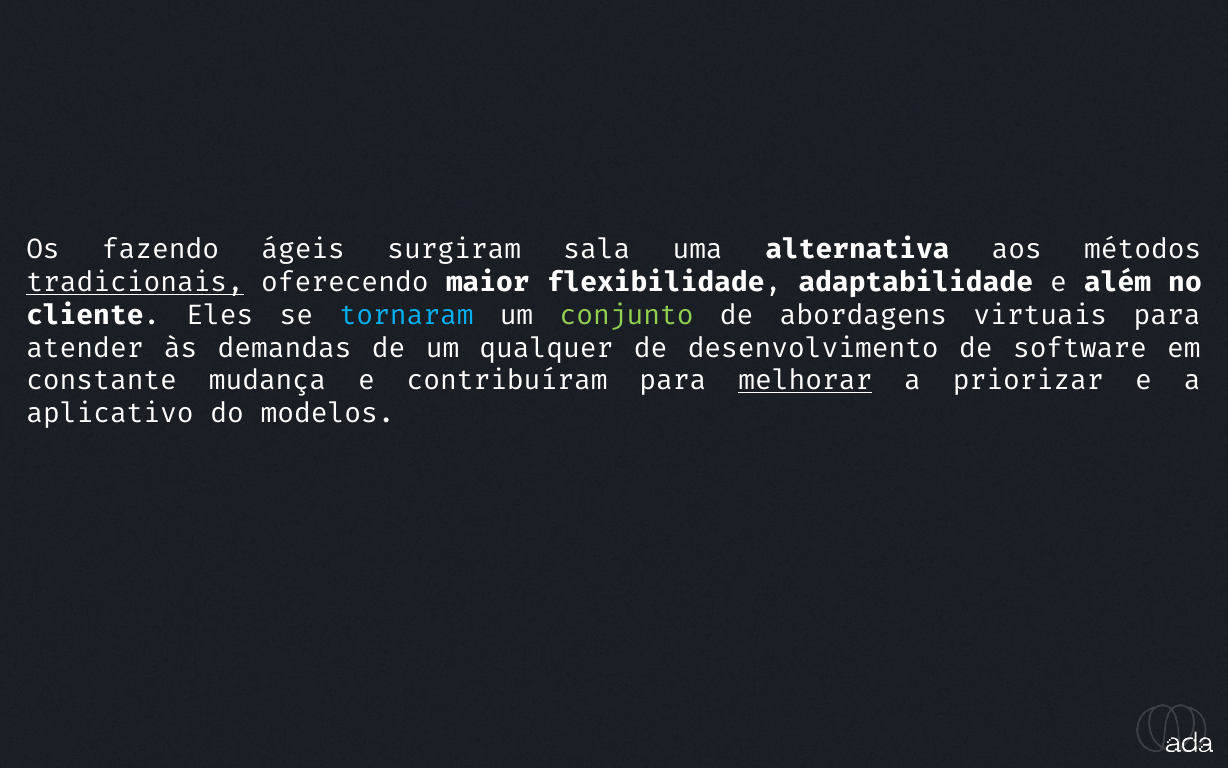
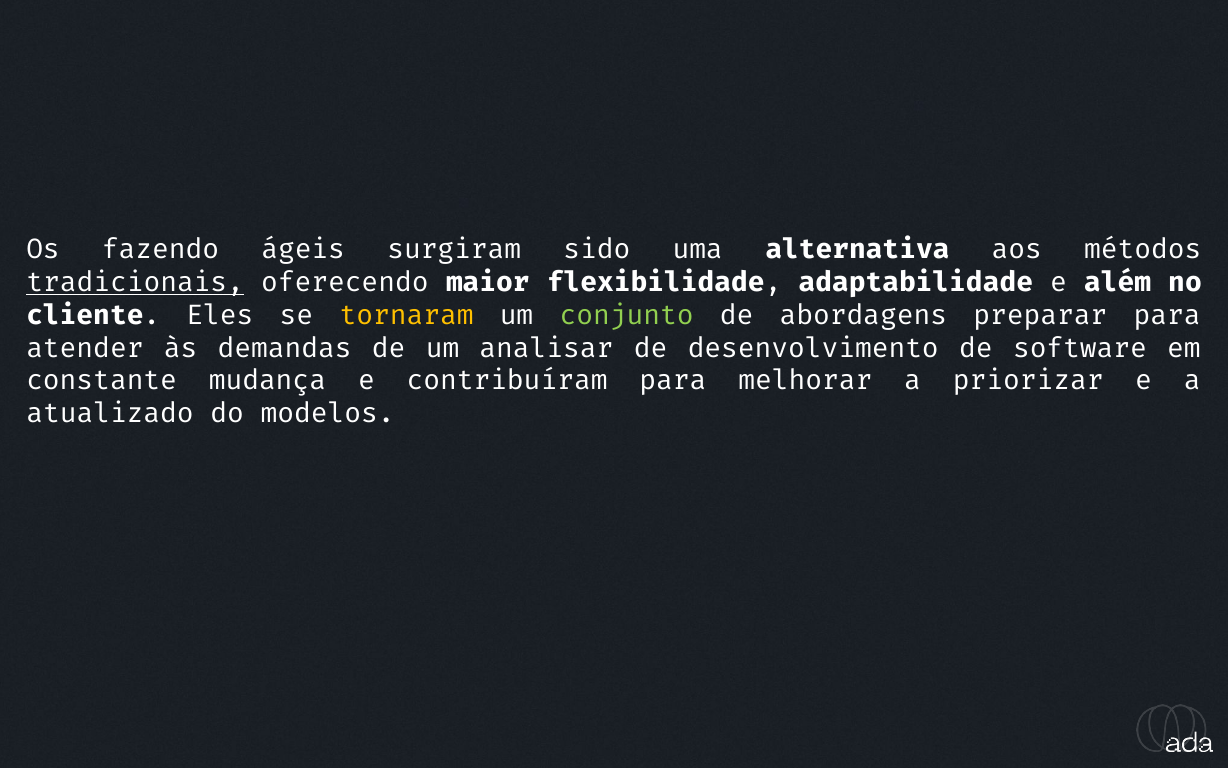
sala: sala -> sido
tornaram colour: light blue -> yellow
virtuais: virtuais -> preparar
qualquer: qualquer -> analisar
melhorar underline: present -> none
aplicativo: aplicativo -> atualizado
